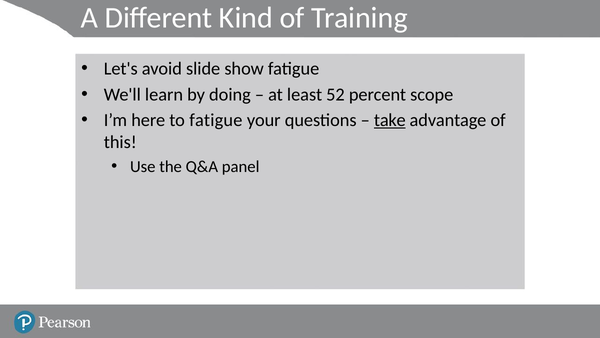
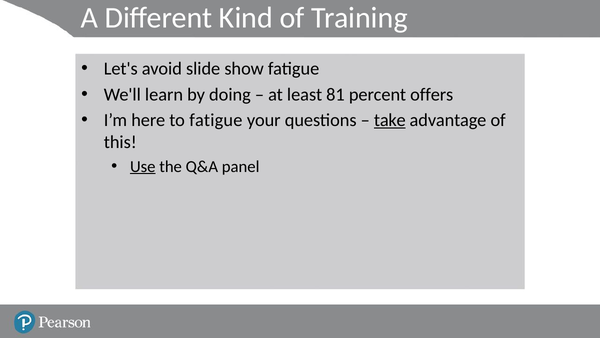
52: 52 -> 81
scope: scope -> offers
Use underline: none -> present
